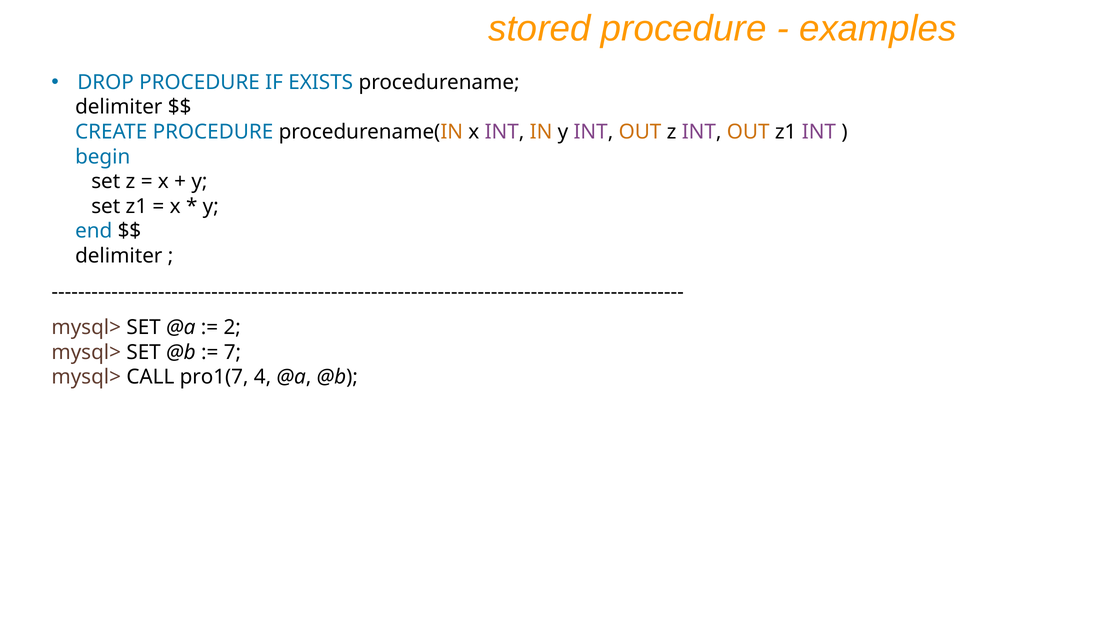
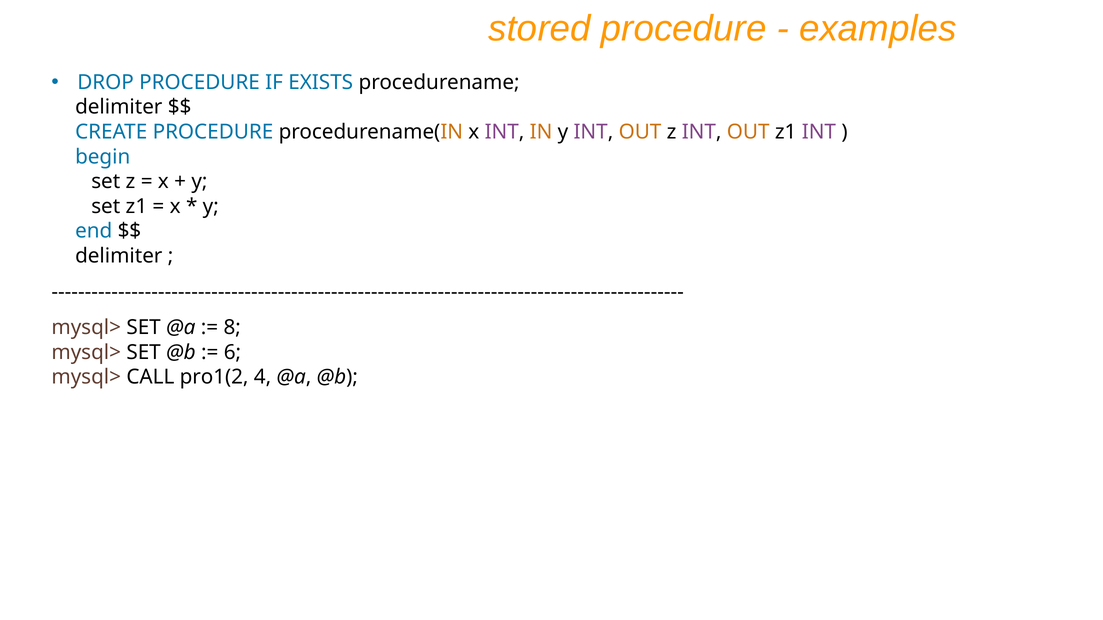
2: 2 -> 8
7: 7 -> 6
pro1(7: pro1(7 -> pro1(2
